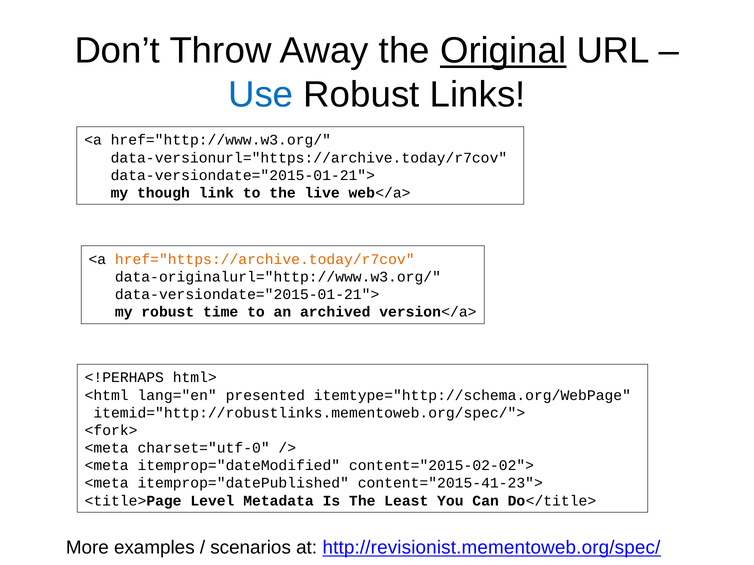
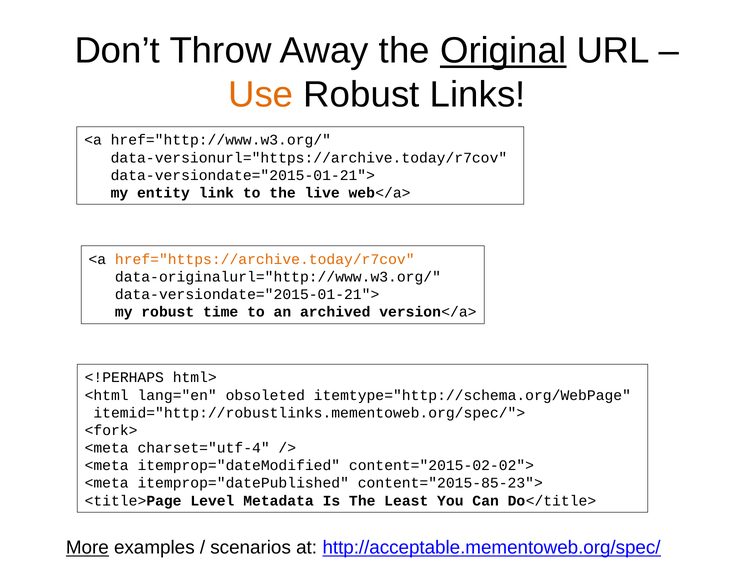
Use colour: blue -> orange
though: though -> entity
presented: presented -> obsoleted
charset="utf-0: charset="utf-0 -> charset="utf-4
content="2015-41-23">: content="2015-41-23"> -> content="2015-85-23">
More underline: none -> present
http://revisionist.mementoweb.org/spec/: http://revisionist.mementoweb.org/spec/ -> http://acceptable.mementoweb.org/spec/
